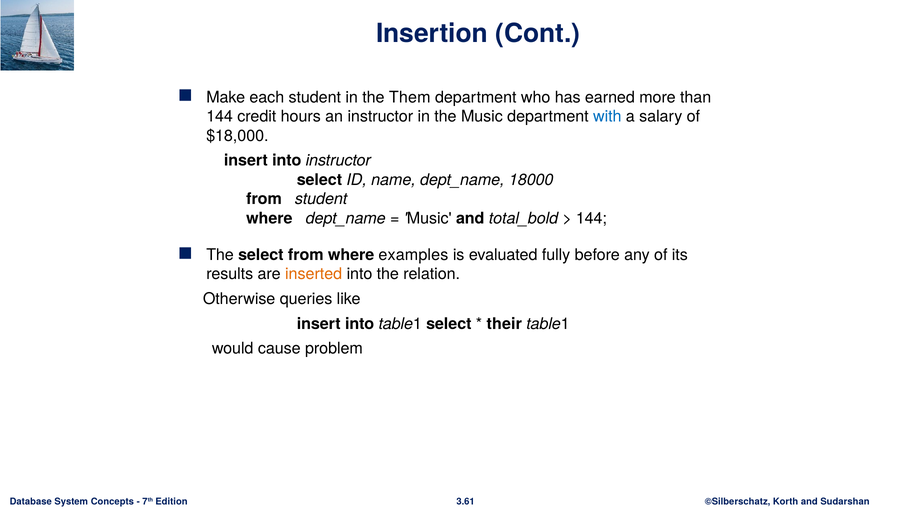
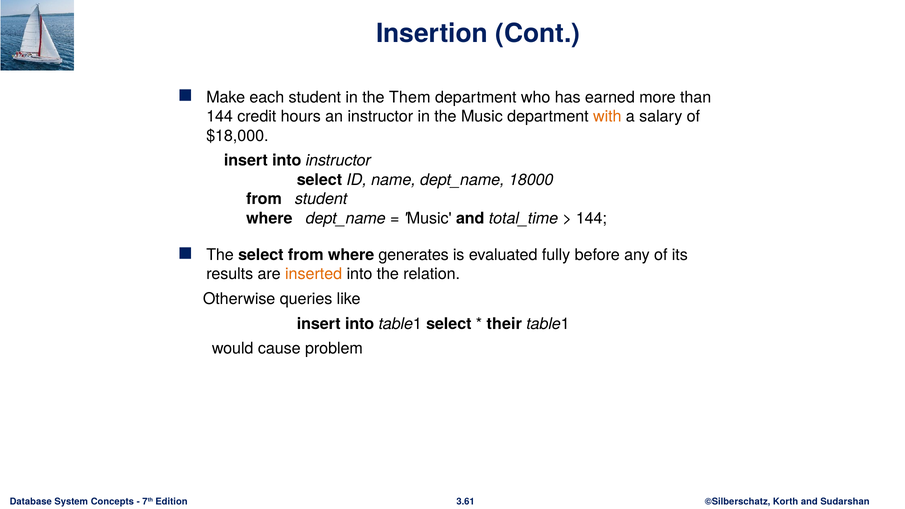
with colour: blue -> orange
total_bold: total_bold -> total_time
examples: examples -> generates
